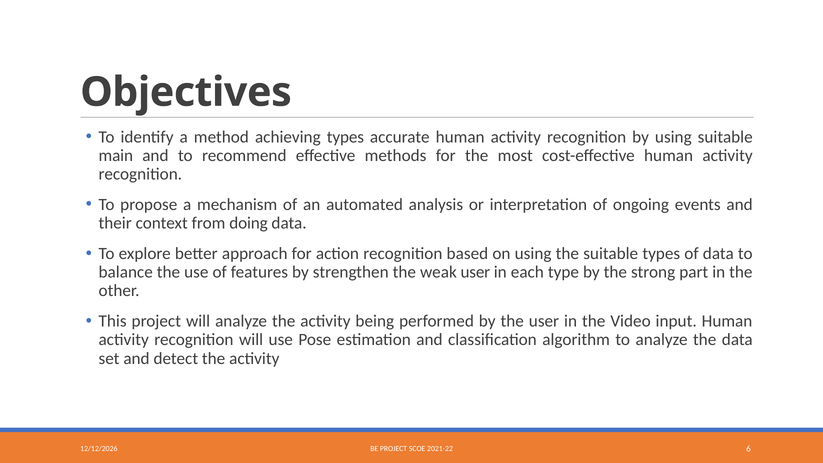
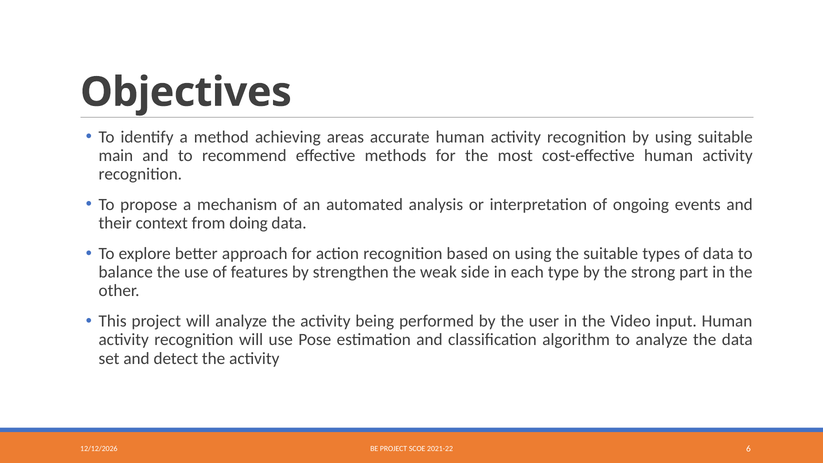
achieving types: types -> areas
weak user: user -> side
